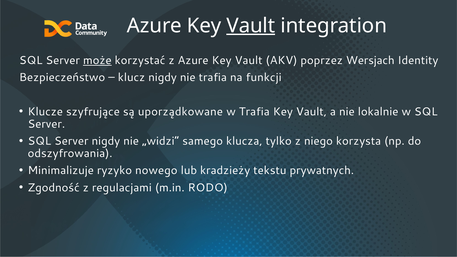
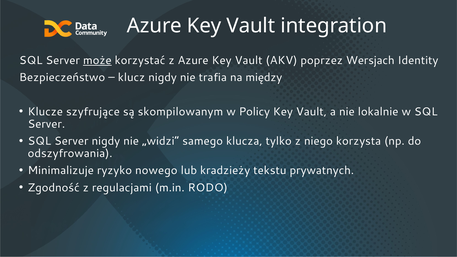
Vault at (251, 26) underline: present -> none
funkcji: funkcji -> między
uporządkowane: uporządkowane -> skompilowanym
w Trafia: Trafia -> Policy
